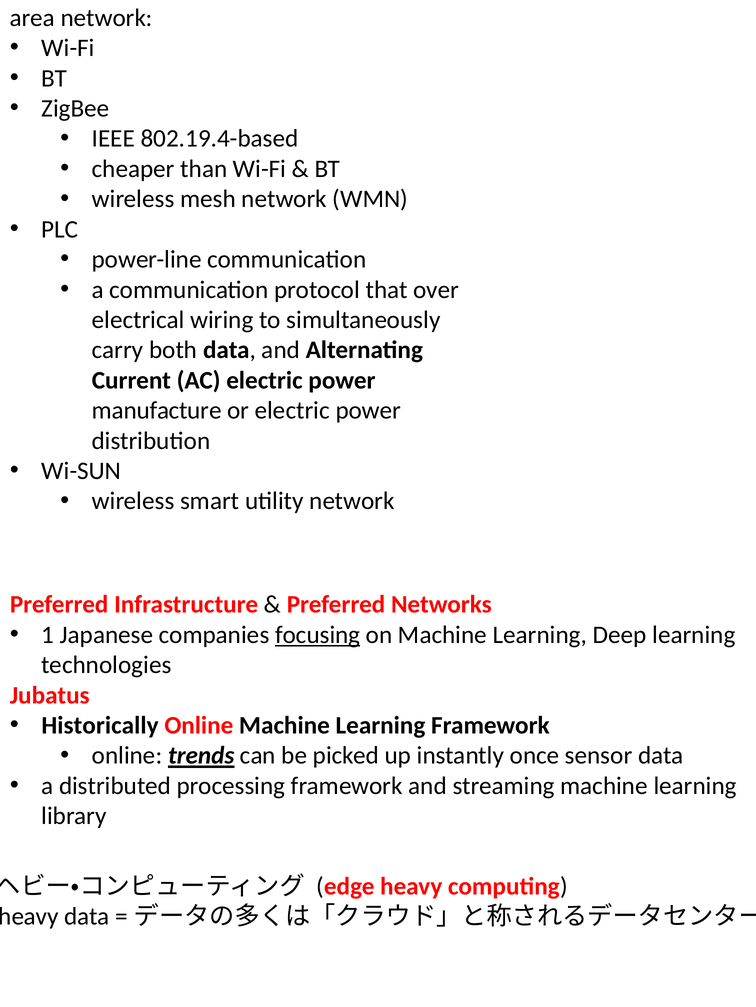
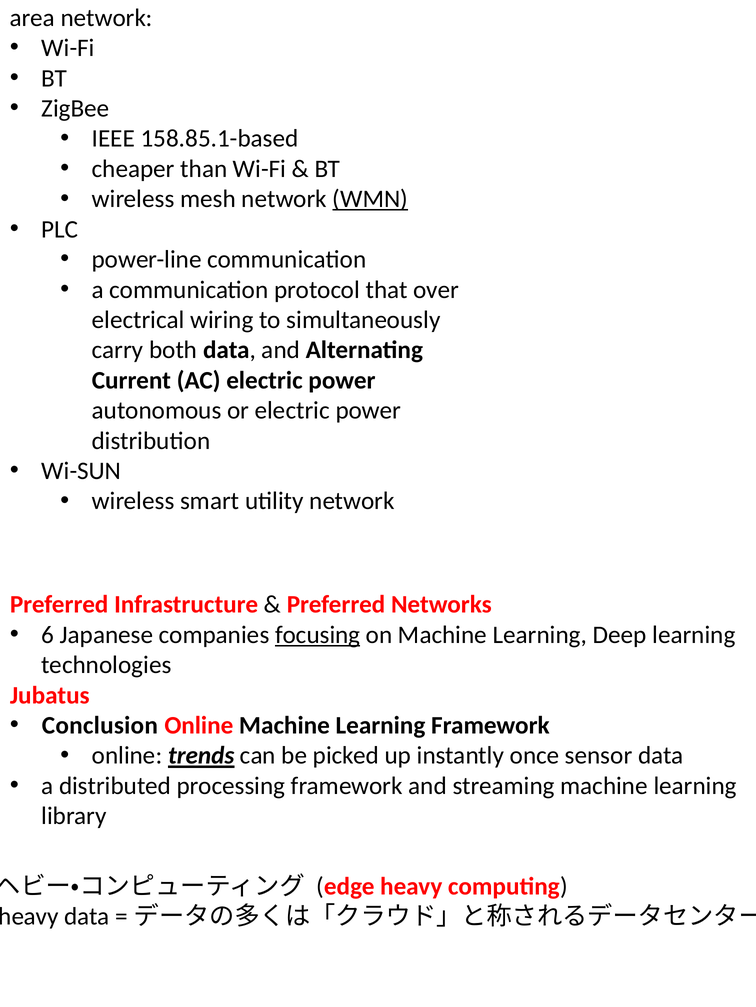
802.19.4-based: 802.19.4-based -> 158.85.1-based
WMN underline: none -> present
manufacture: manufacture -> autonomous
1: 1 -> 6
Historically: Historically -> Conclusion
